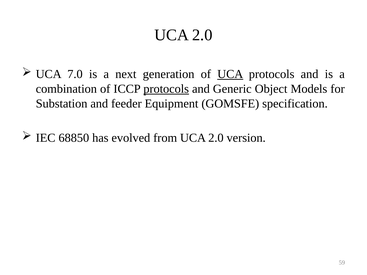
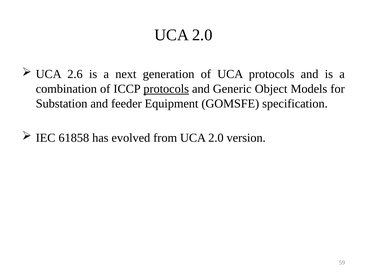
7.0: 7.0 -> 2.6
UCA at (230, 74) underline: present -> none
68850: 68850 -> 61858
